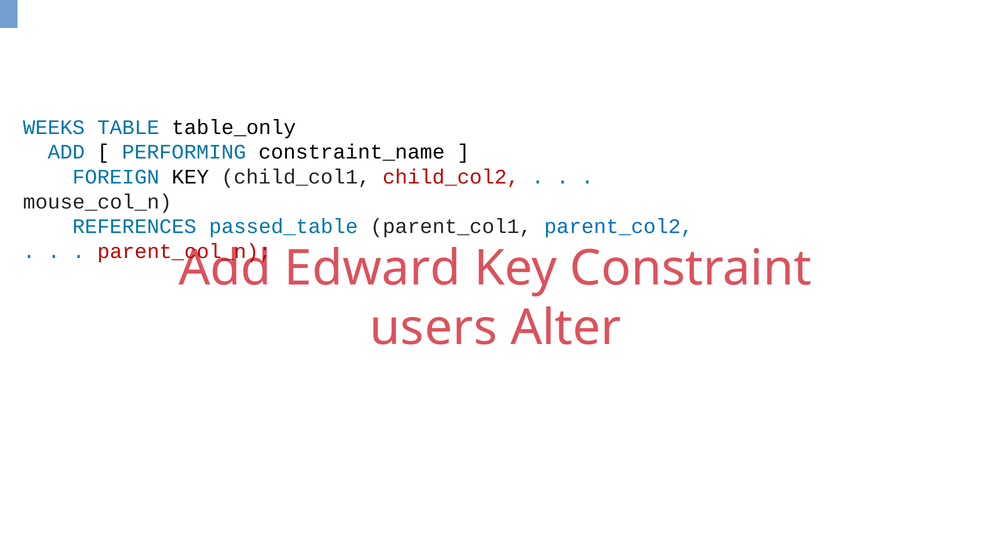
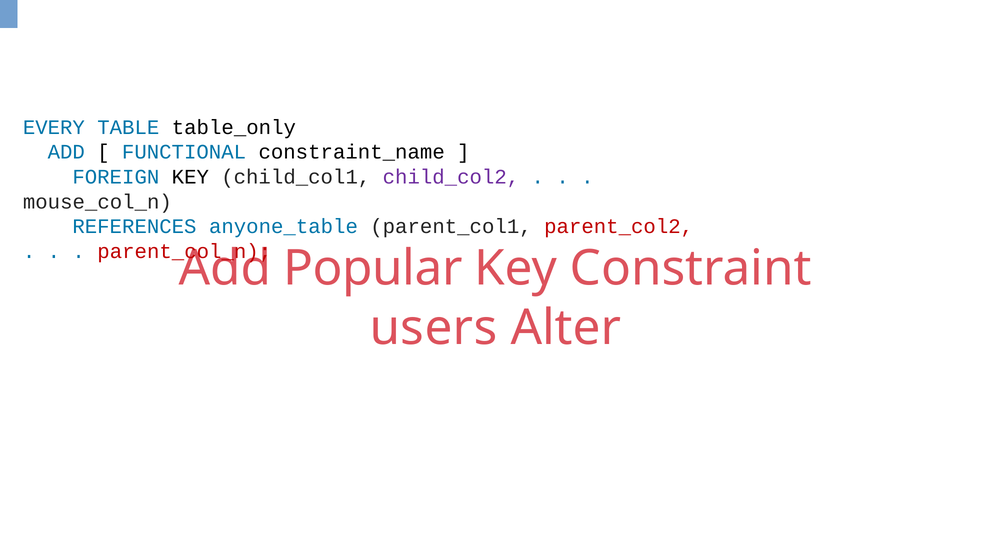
WEEKS: WEEKS -> EVERY
PERFORMING: PERFORMING -> FUNCTIONAL
child_col2 colour: red -> purple
passed_table: passed_table -> anyone_table
parent_col2 colour: blue -> red
Edward: Edward -> Popular
